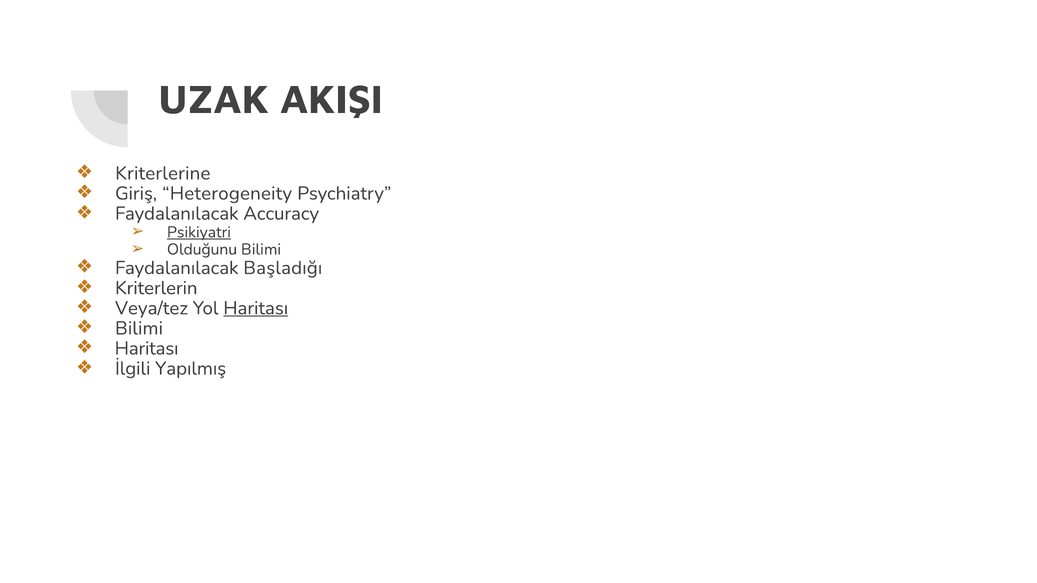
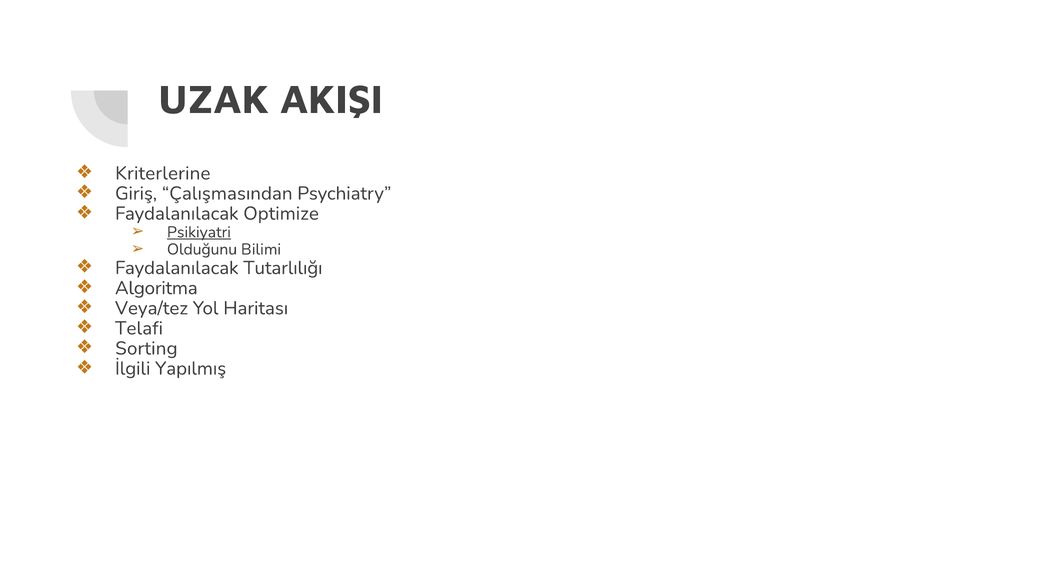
Heterogeneity: Heterogeneity -> Çalışmasından
Accuracy: Accuracy -> Optimize
Başladığı: Başladığı -> Tutarlılığı
Kriterlerin: Kriterlerin -> Algoritma
Haritası at (256, 308) underline: present -> none
Bilimi at (139, 328): Bilimi -> Telafi
Haritası at (147, 349): Haritası -> Sorting
